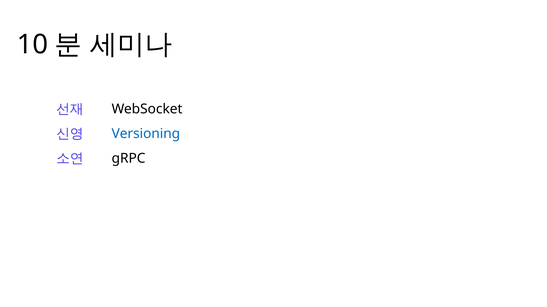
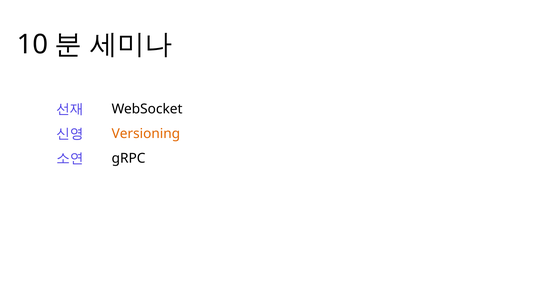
Versioning colour: blue -> orange
